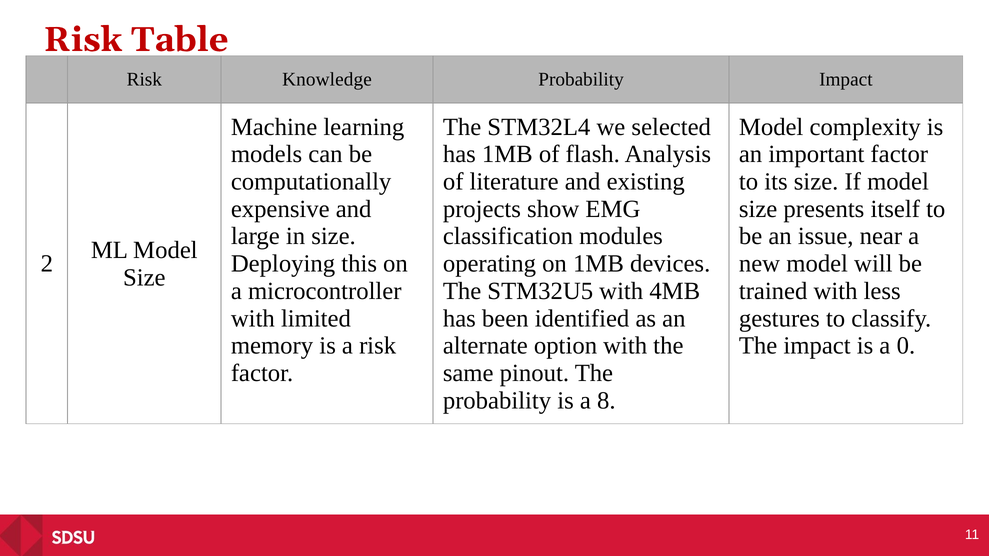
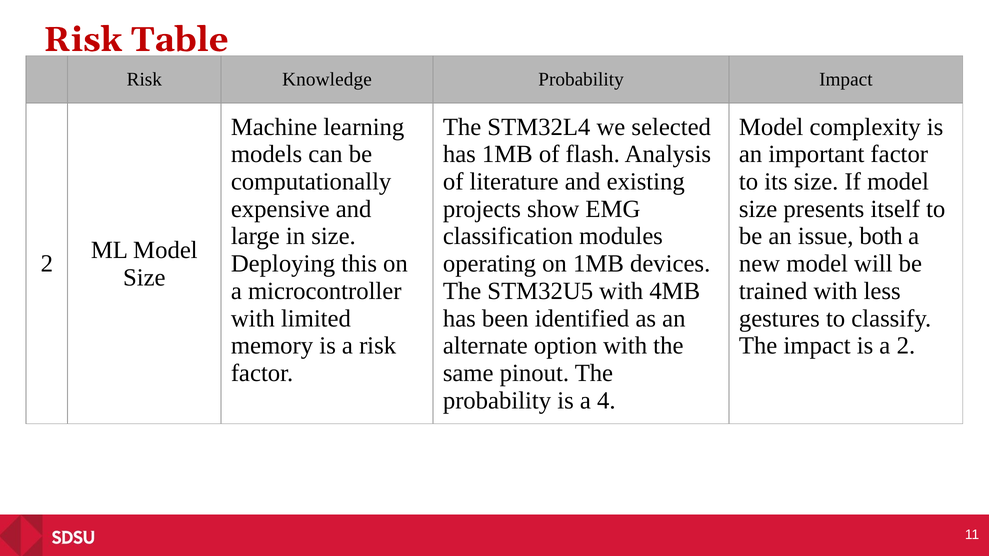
near: near -> both
a 0: 0 -> 2
8: 8 -> 4
